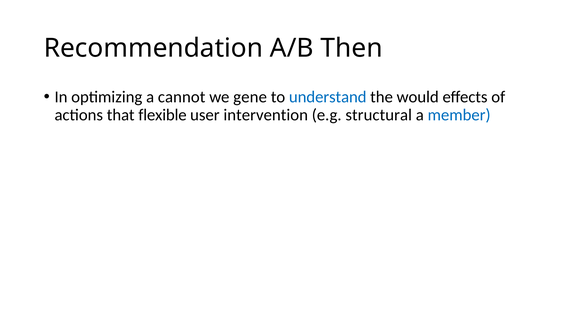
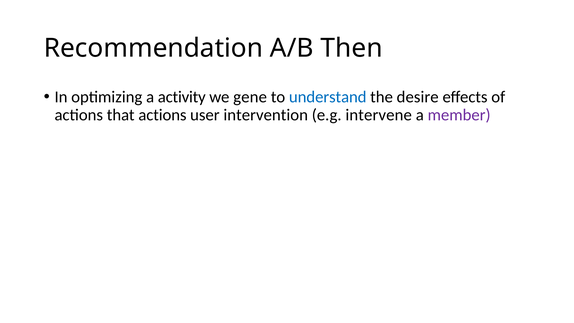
cannot: cannot -> activity
would: would -> desire
that flexible: flexible -> actions
structural: structural -> intervene
member colour: blue -> purple
